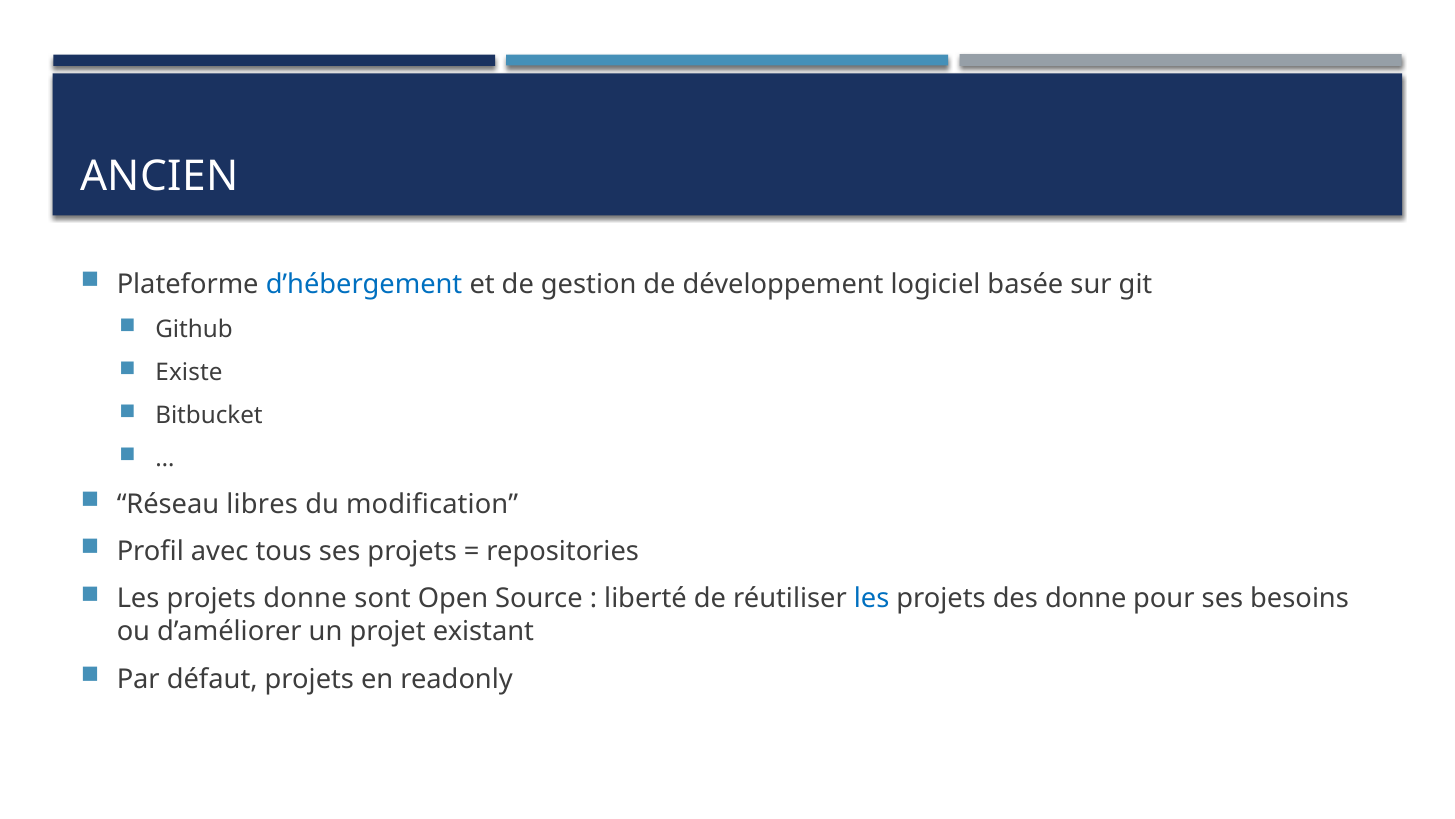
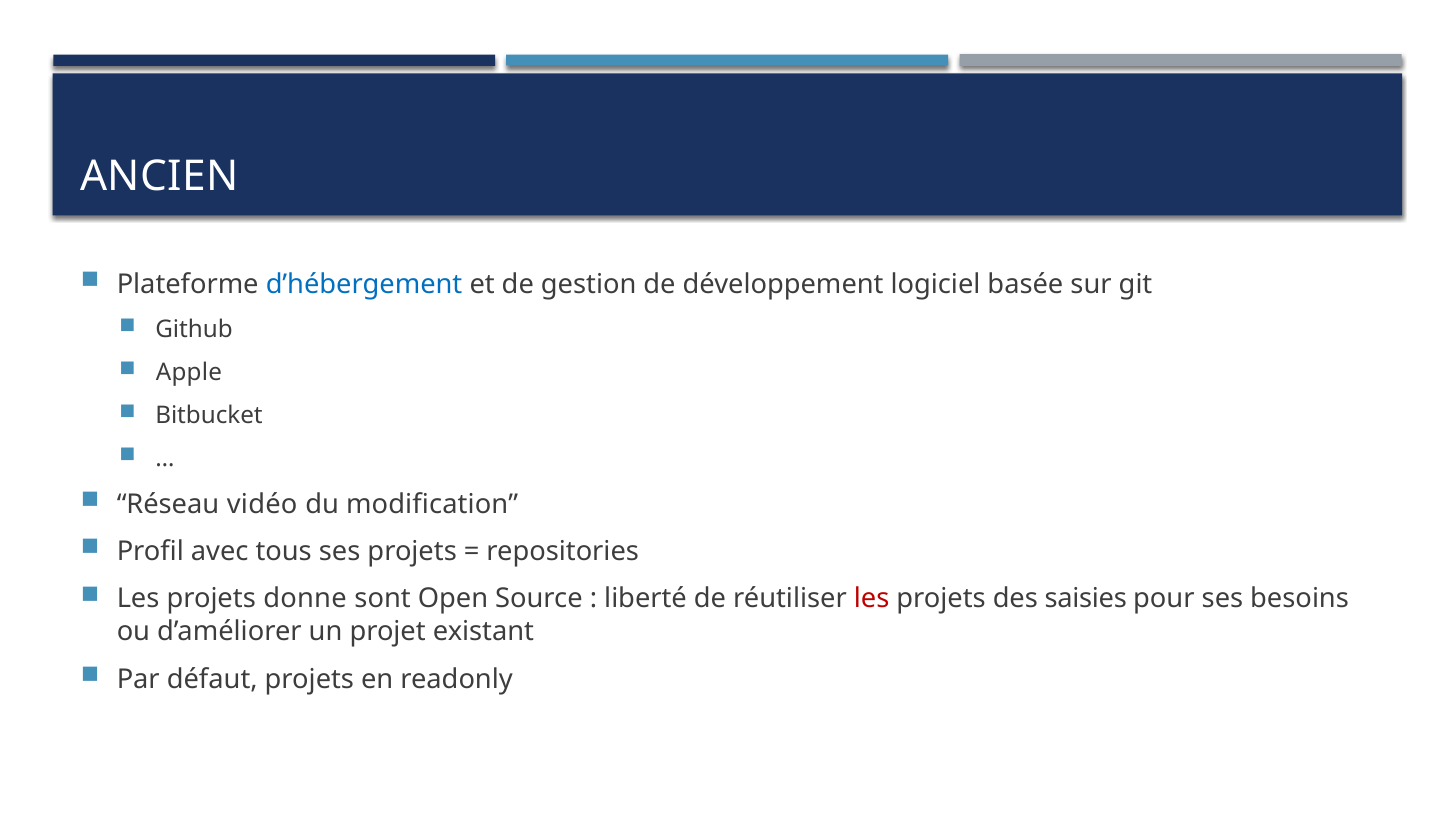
Existe: Existe -> Apple
libres: libres -> vidéo
les at (872, 599) colour: blue -> red
des donne: donne -> saisies
